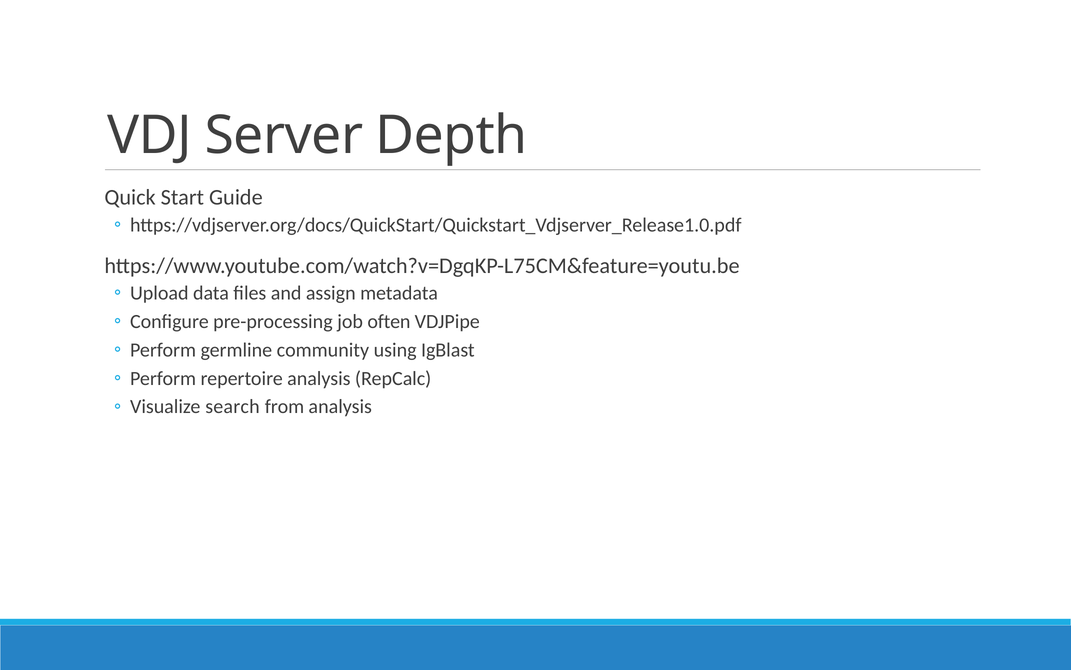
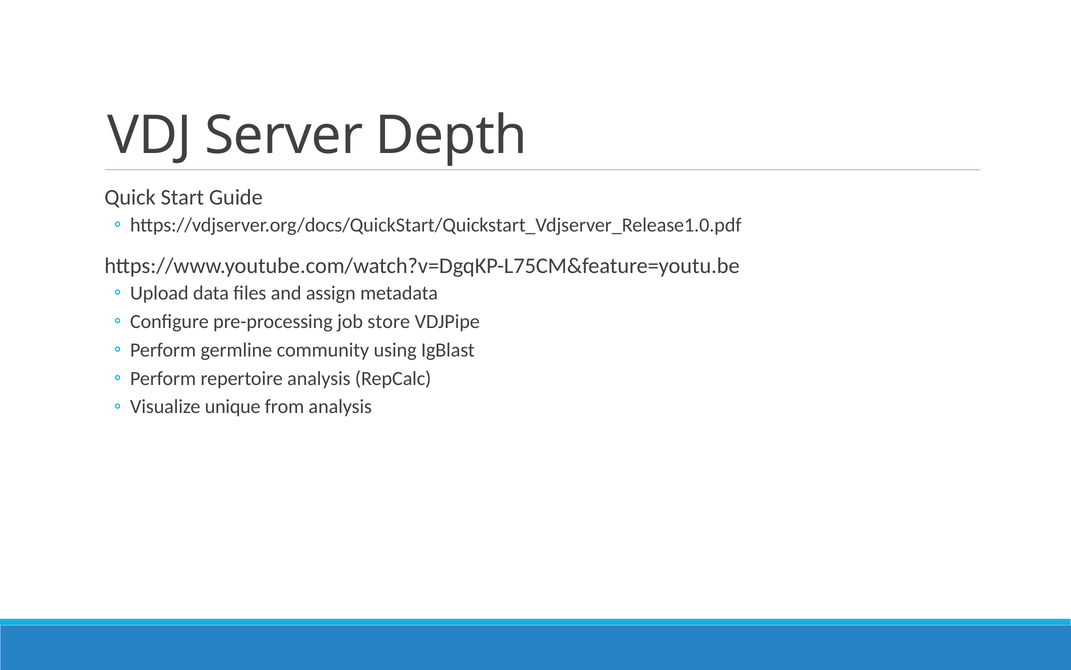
often: often -> store
search: search -> unique
